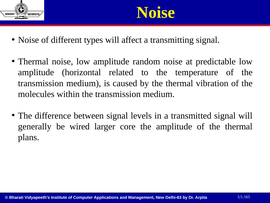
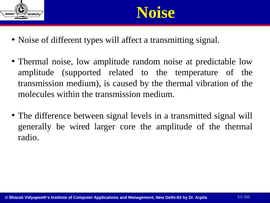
horizontal: horizontal -> supported
plans: plans -> radio
